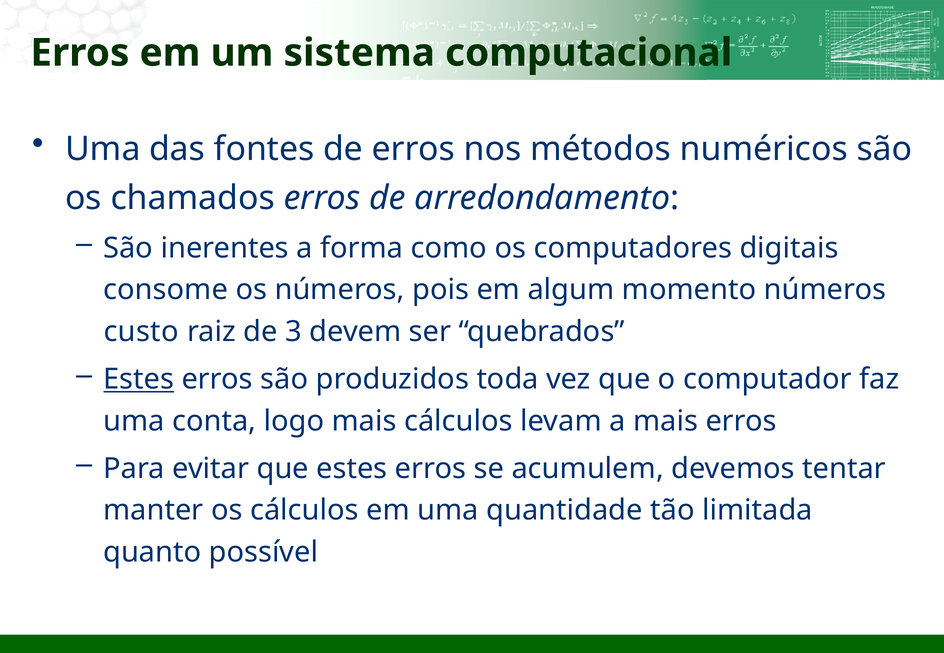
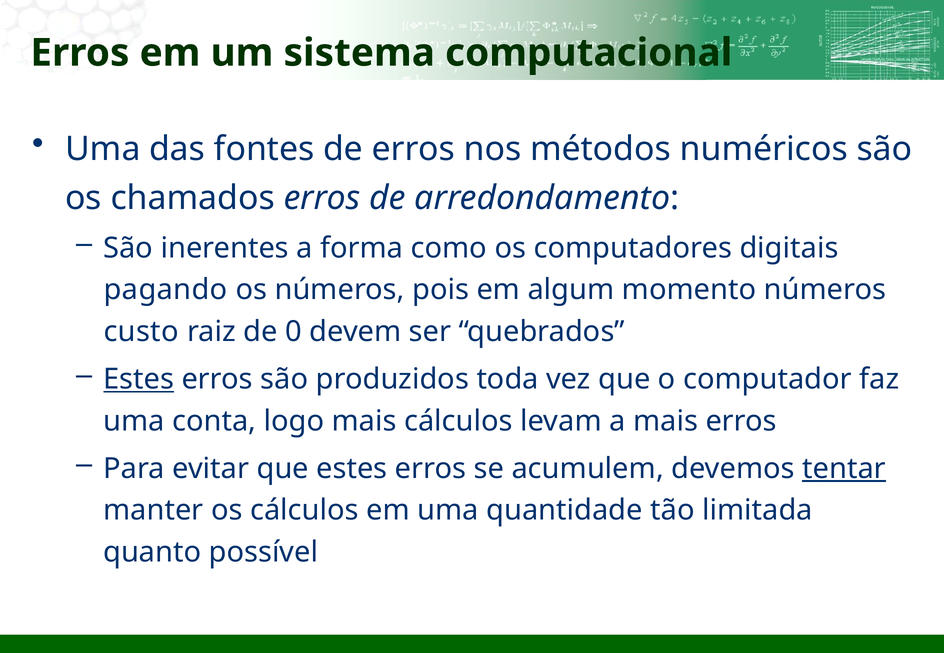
consome: consome -> pagando
3: 3 -> 0
tentar underline: none -> present
